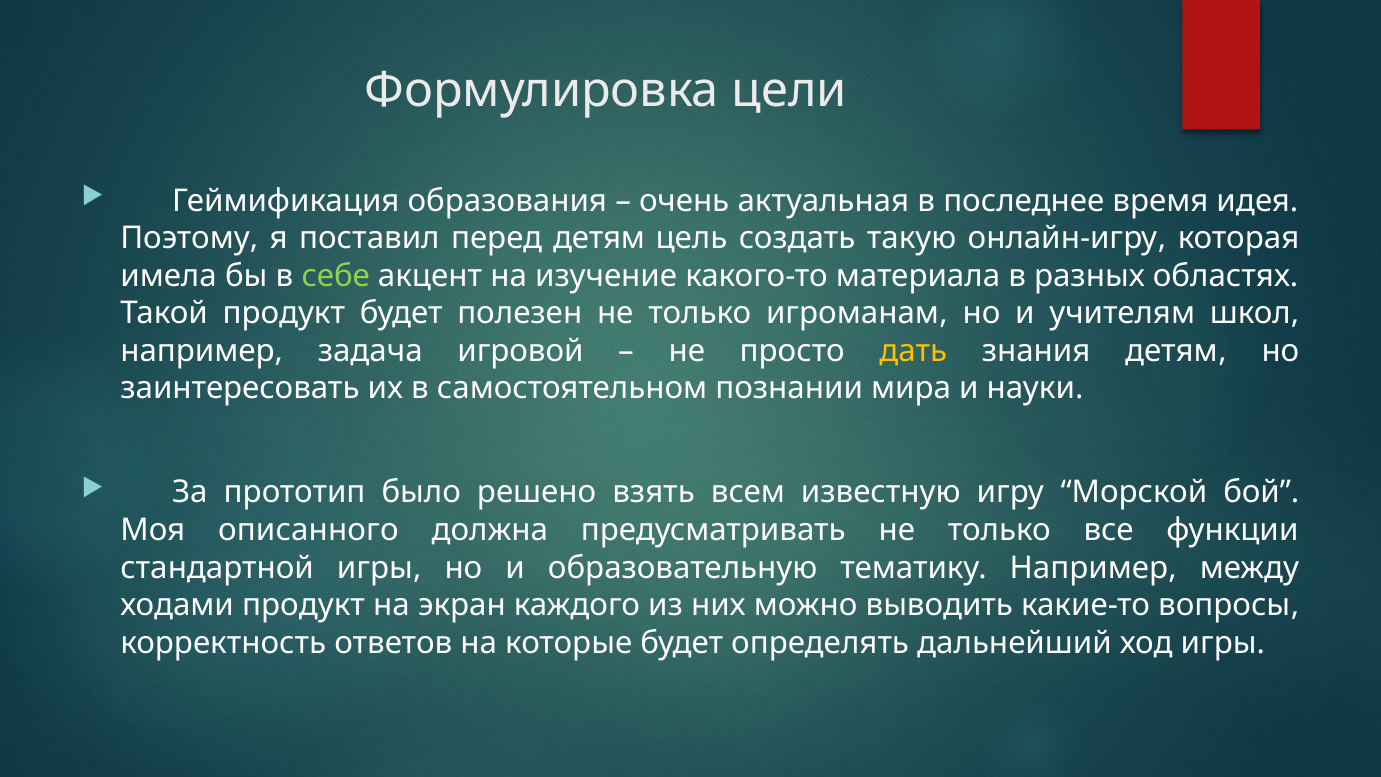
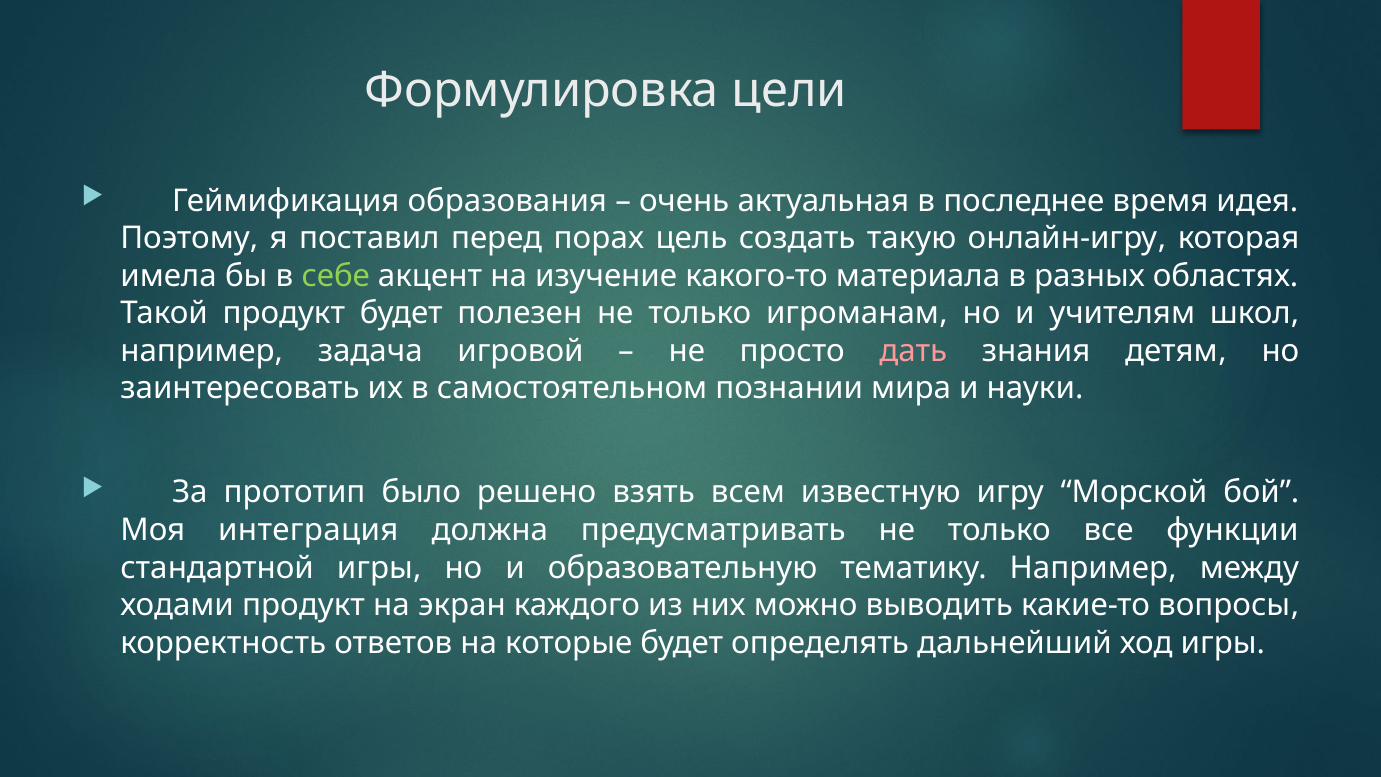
перед детям: детям -> порах
дать colour: yellow -> pink
описанного: описанного -> интеграция
